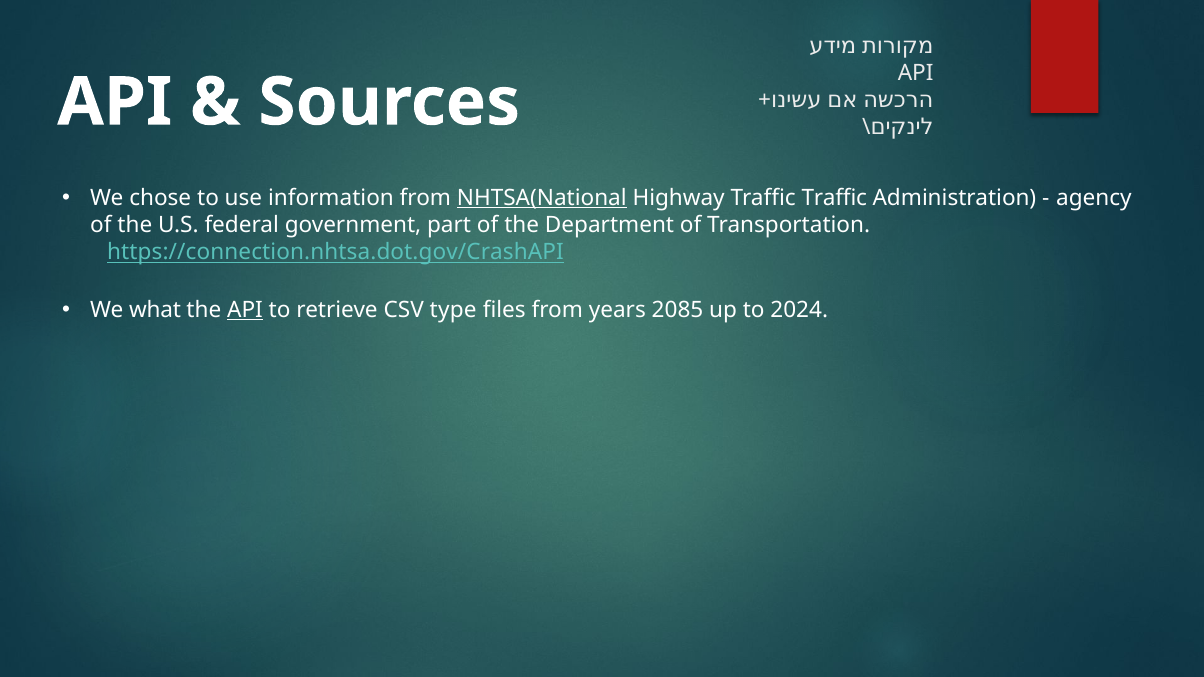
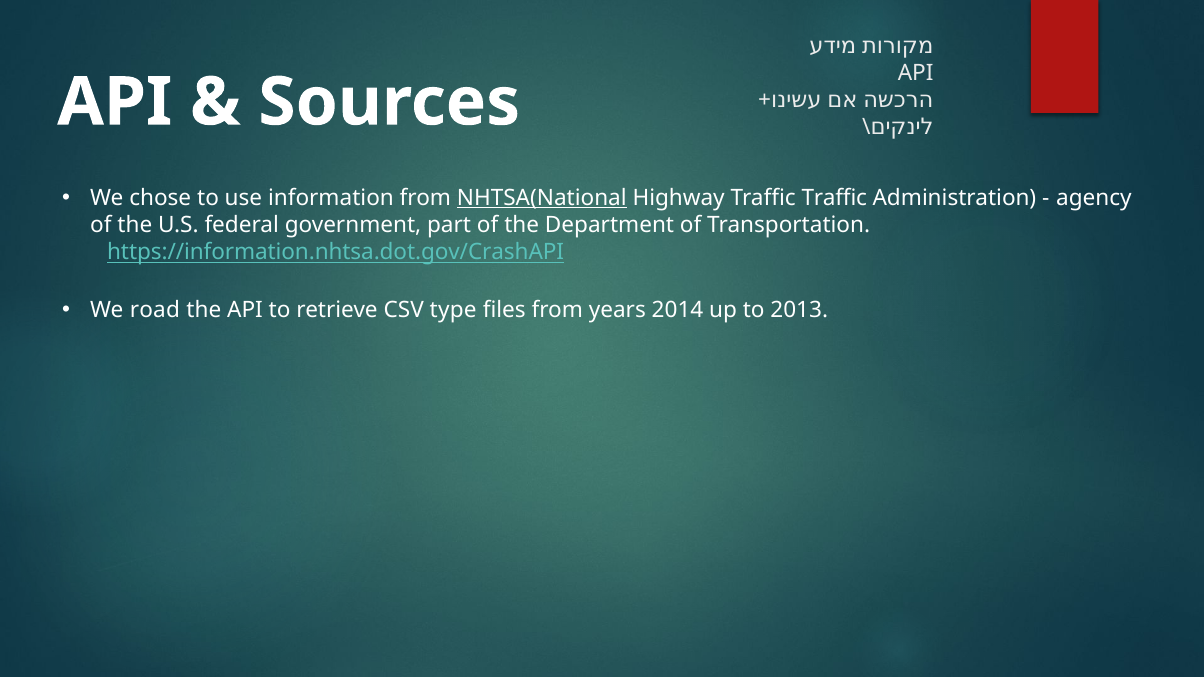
https://connection.nhtsa.dot.gov/CrashAPI: https://connection.nhtsa.dot.gov/CrashAPI -> https://information.nhtsa.dot.gov/CrashAPI
what: what -> road
API at (245, 310) underline: present -> none
2085: 2085 -> 2014
2024: 2024 -> 2013
